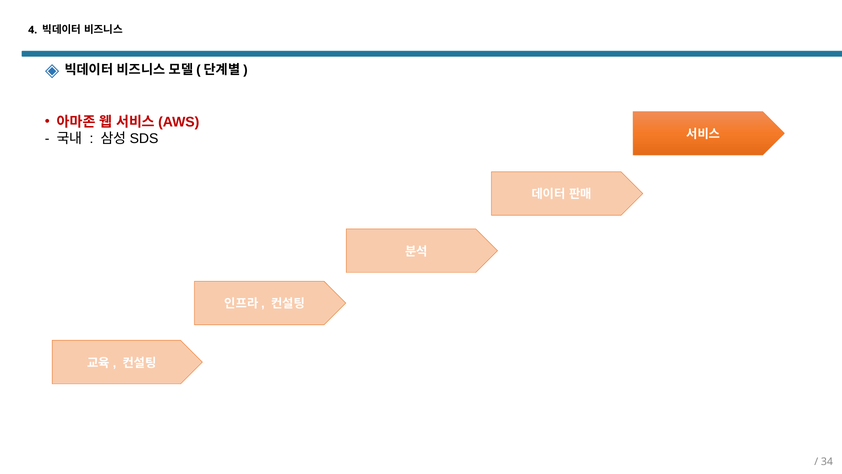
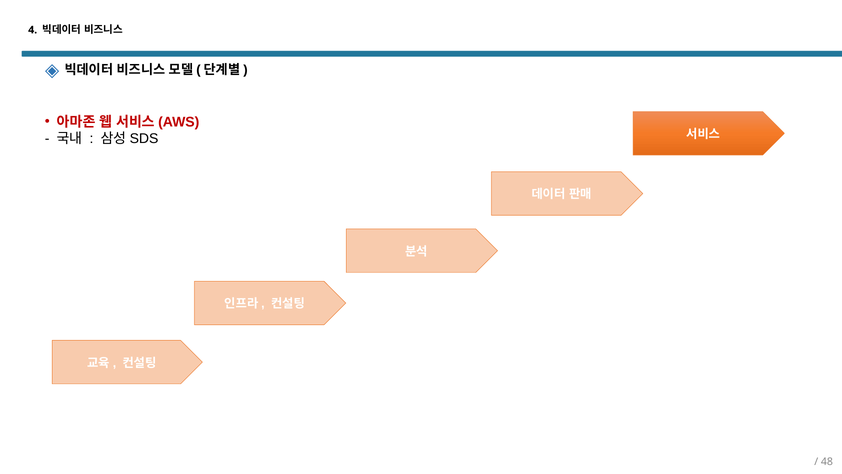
34: 34 -> 48
